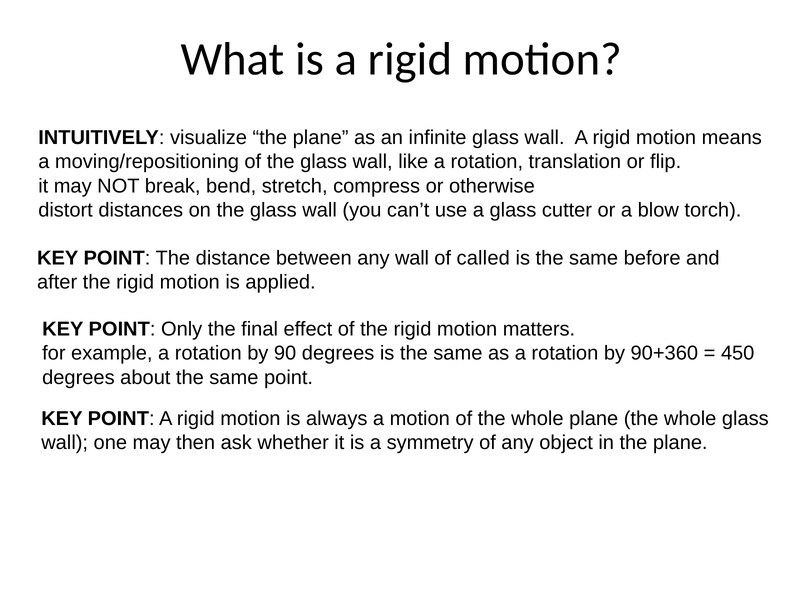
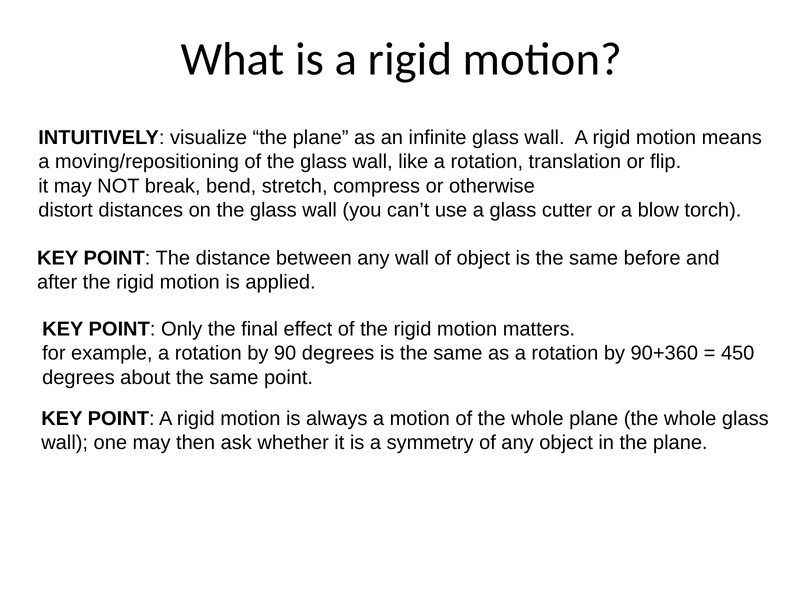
of called: called -> object
